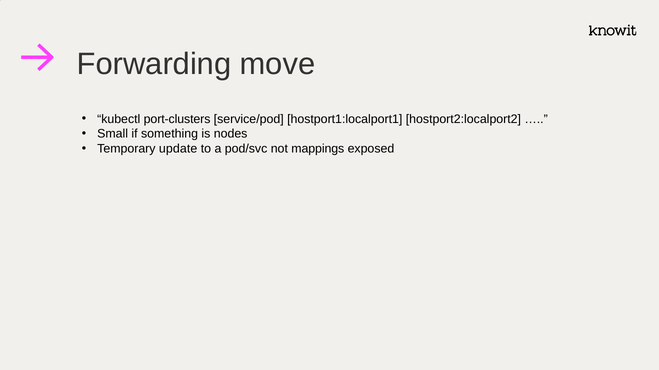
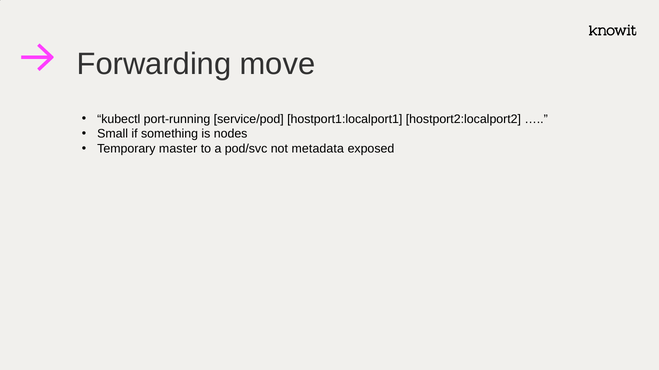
port-clusters: port-clusters -> port-running
update: update -> master
mappings: mappings -> metadata
